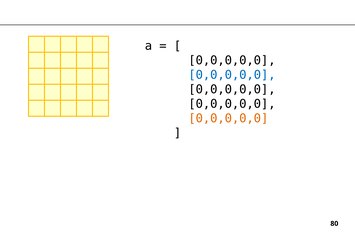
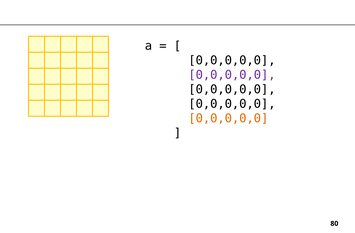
0,0,0,0,0 at (232, 75) colour: blue -> purple
